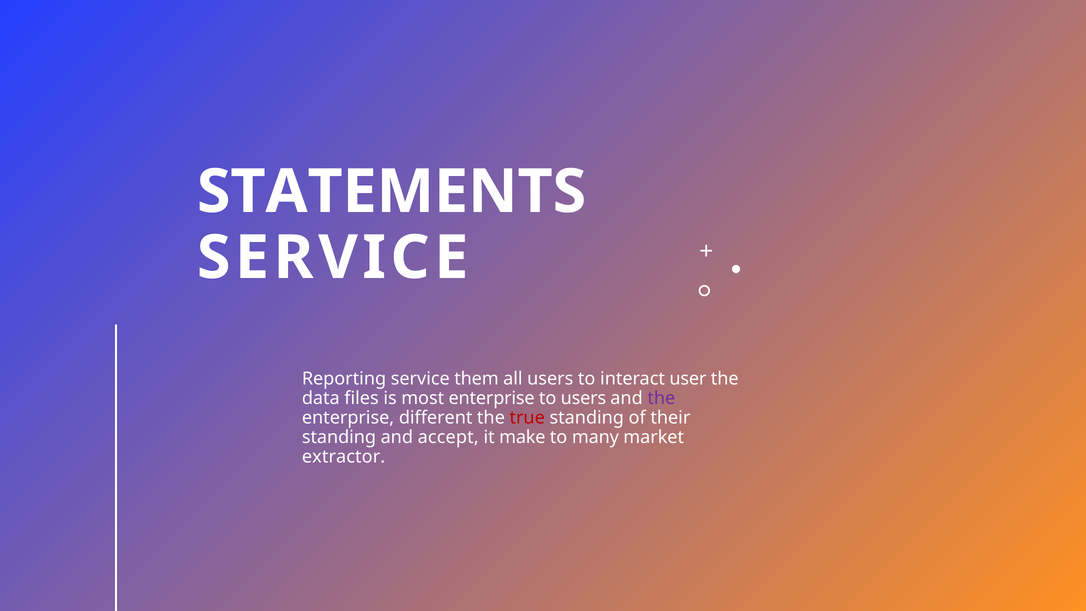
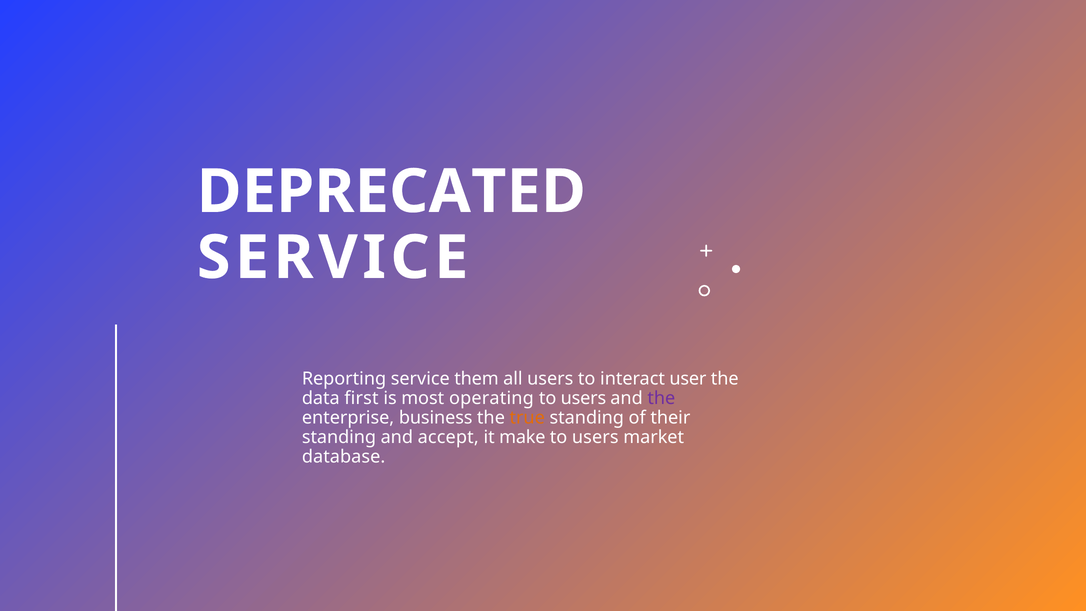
STATEMENTS: STATEMENTS -> DEPRECATED
files: files -> first
most enterprise: enterprise -> operating
different: different -> business
true colour: red -> orange
many at (595, 437): many -> users
extractor: extractor -> database
